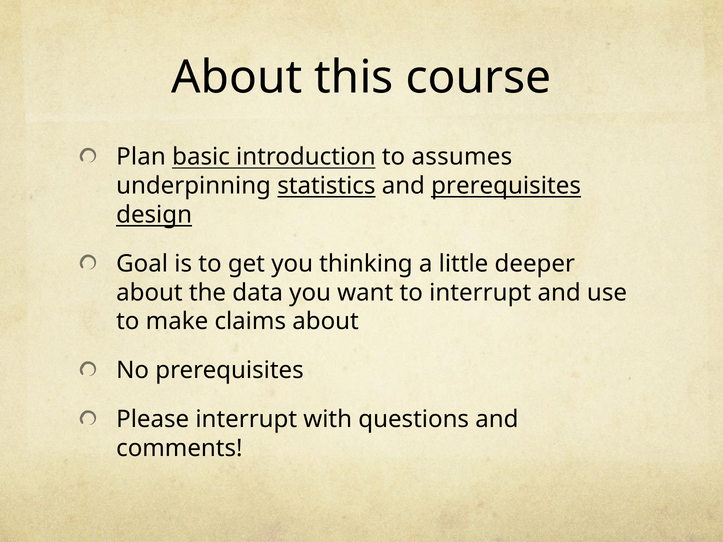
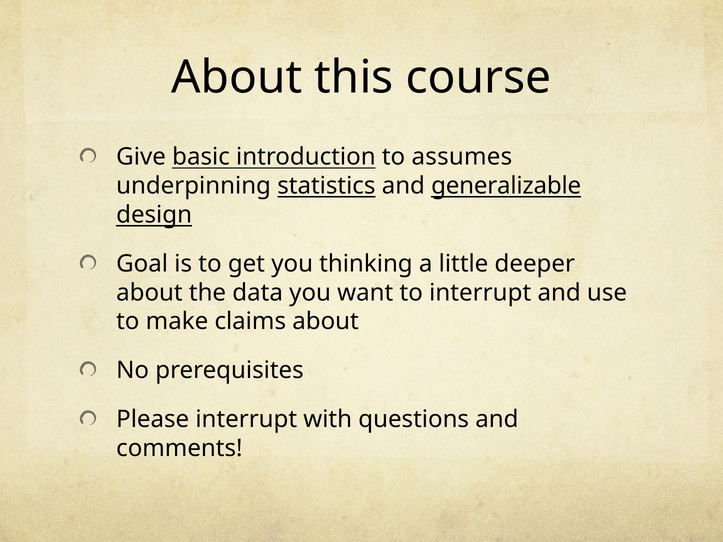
Plan: Plan -> Give
and prerequisites: prerequisites -> generalizable
